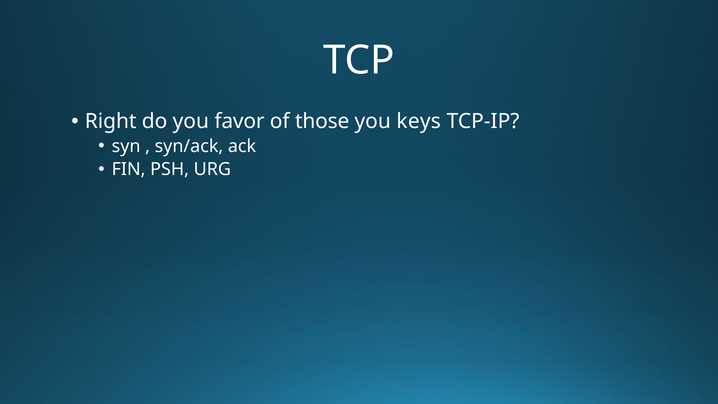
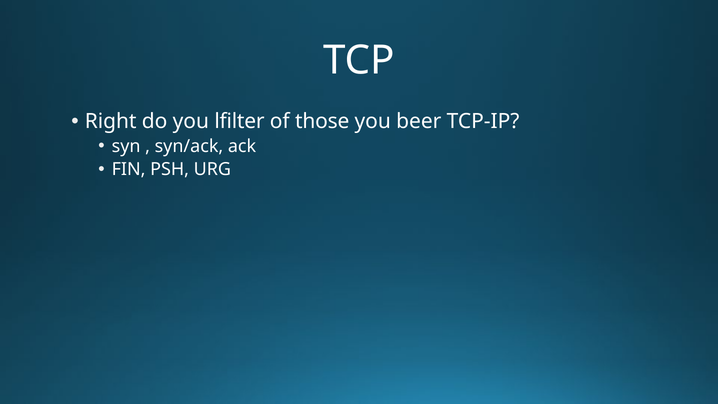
favor: favor -> lfilter
keys: keys -> beer
